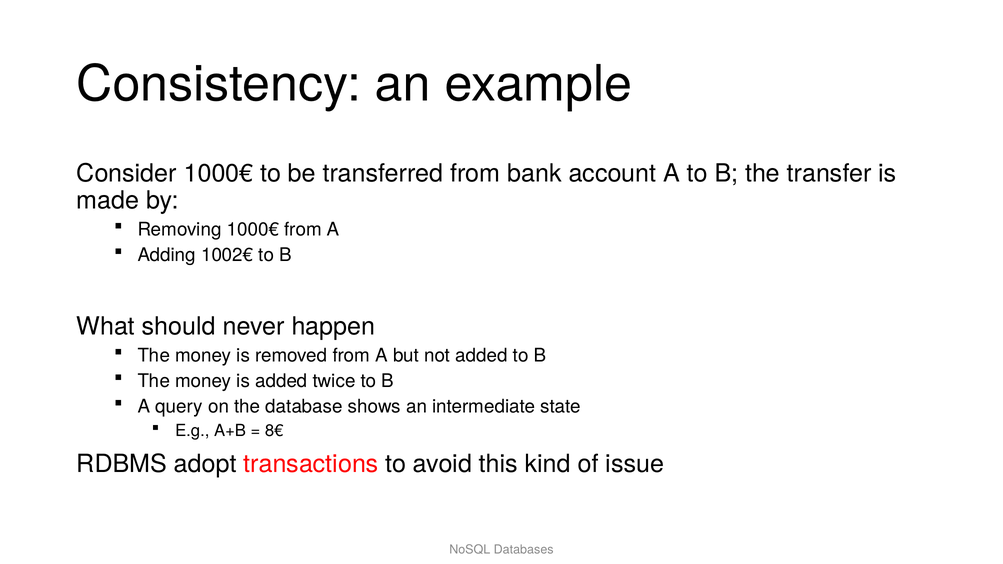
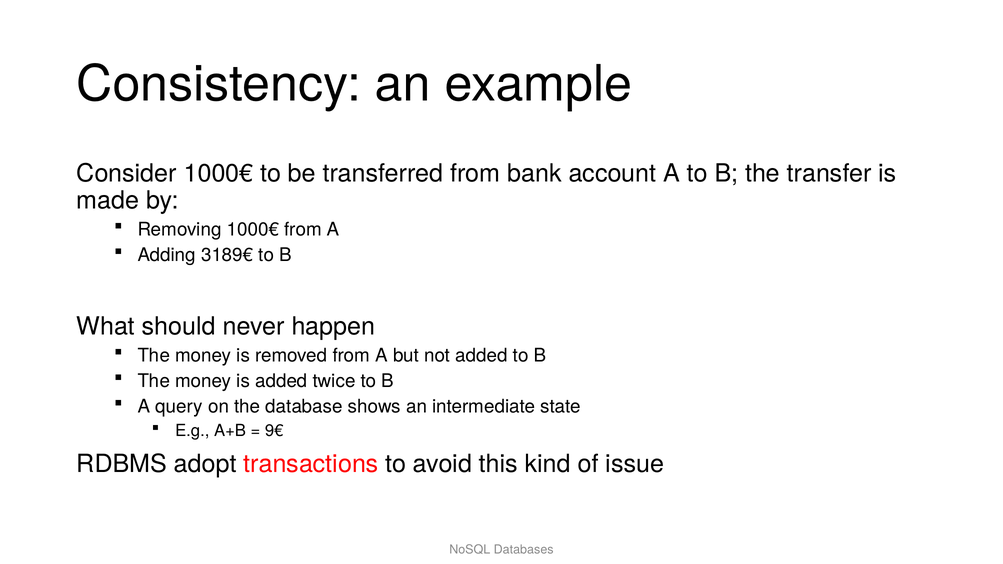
1002€: 1002€ -> 3189€
8€: 8€ -> 9€
